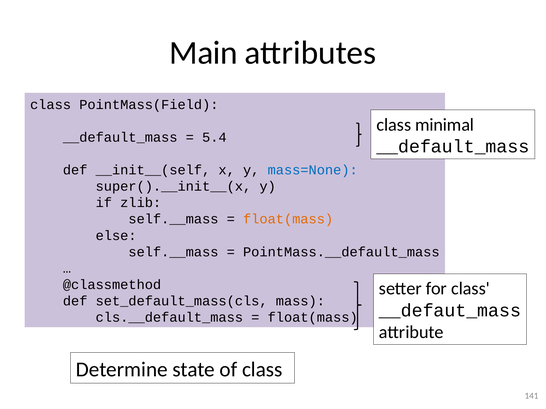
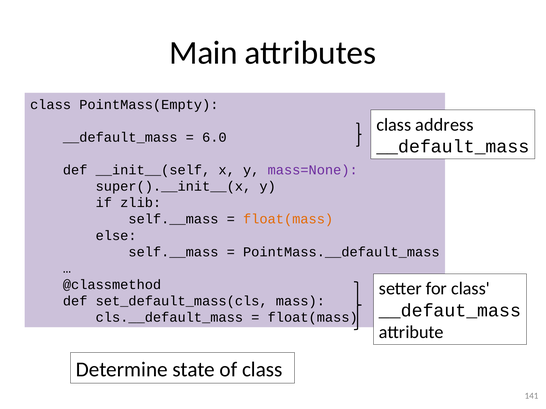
PointMass(Field: PointMass(Field -> PointMass(Empty
minimal: minimal -> address
5.4: 5.4 -> 6.0
mass=None colour: blue -> purple
